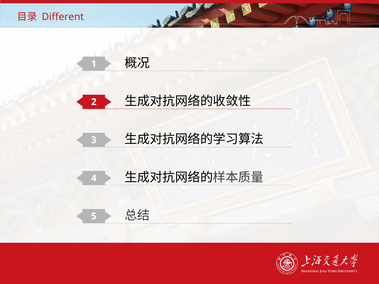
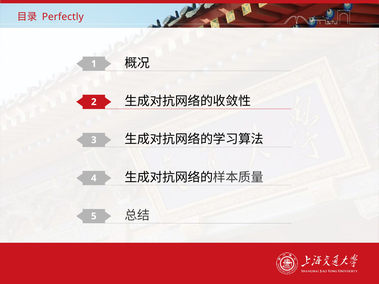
Different: Different -> Perfectly
